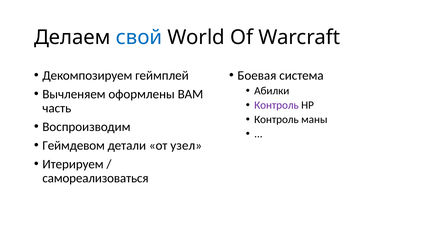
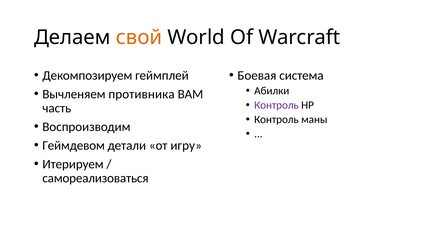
свой colour: blue -> orange
оформлены: оформлены -> противника
узел: узел -> игру
